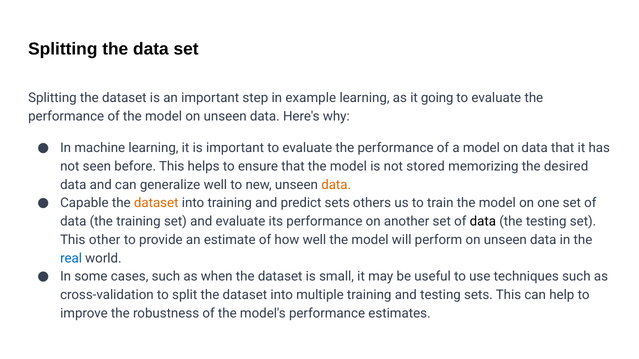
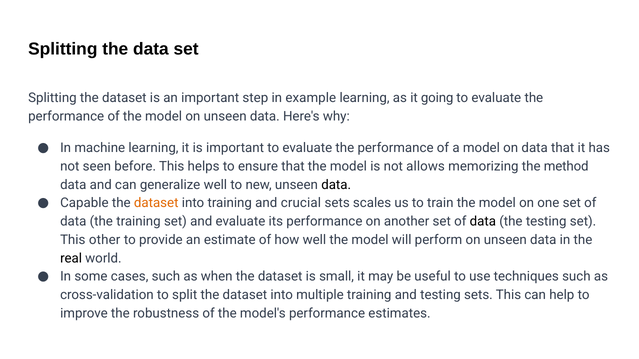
stored: stored -> allows
desired: desired -> method
data at (336, 185) colour: orange -> black
predict: predict -> crucial
others: others -> scales
real colour: blue -> black
